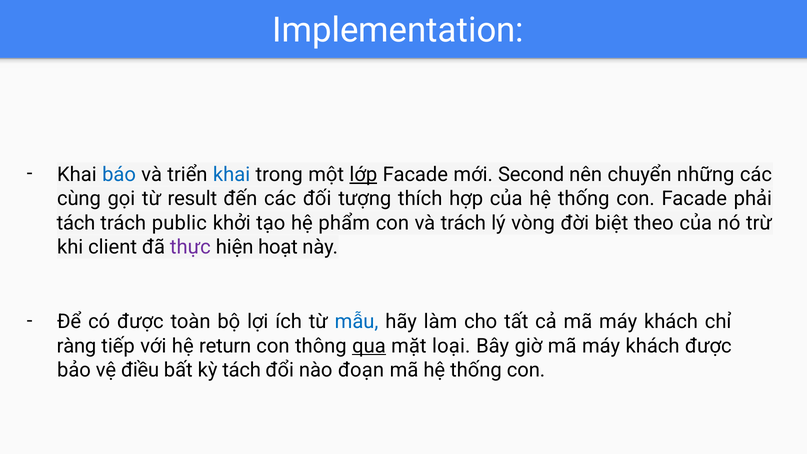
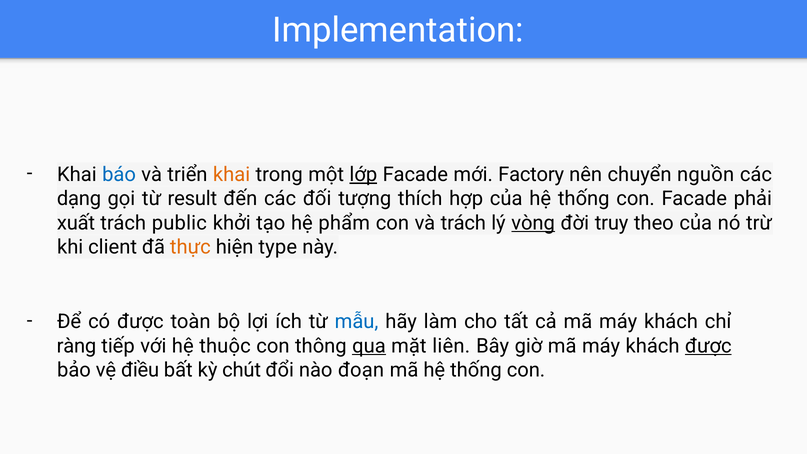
khai at (232, 174) colour: blue -> orange
Second: Second -> Factory
những: những -> nguồn
cùng: cùng -> dạng
tách at (76, 223): tách -> xuất
vòng underline: none -> present
biệt: biệt -> truy
thực colour: purple -> orange
hoạt: hoạt -> type
return: return -> thuộc
loại: loại -> liên
được at (708, 346) underline: none -> present
kỳ tách: tách -> chút
